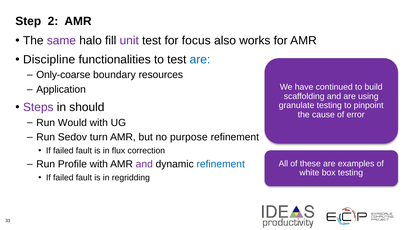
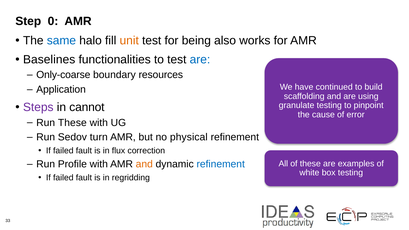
2: 2 -> 0
same colour: purple -> blue
unit colour: purple -> orange
focus: focus -> being
Discipline: Discipline -> Baselines
should: should -> cannot
Run Would: Would -> These
purpose: purpose -> physical
and at (144, 164) colour: purple -> orange
